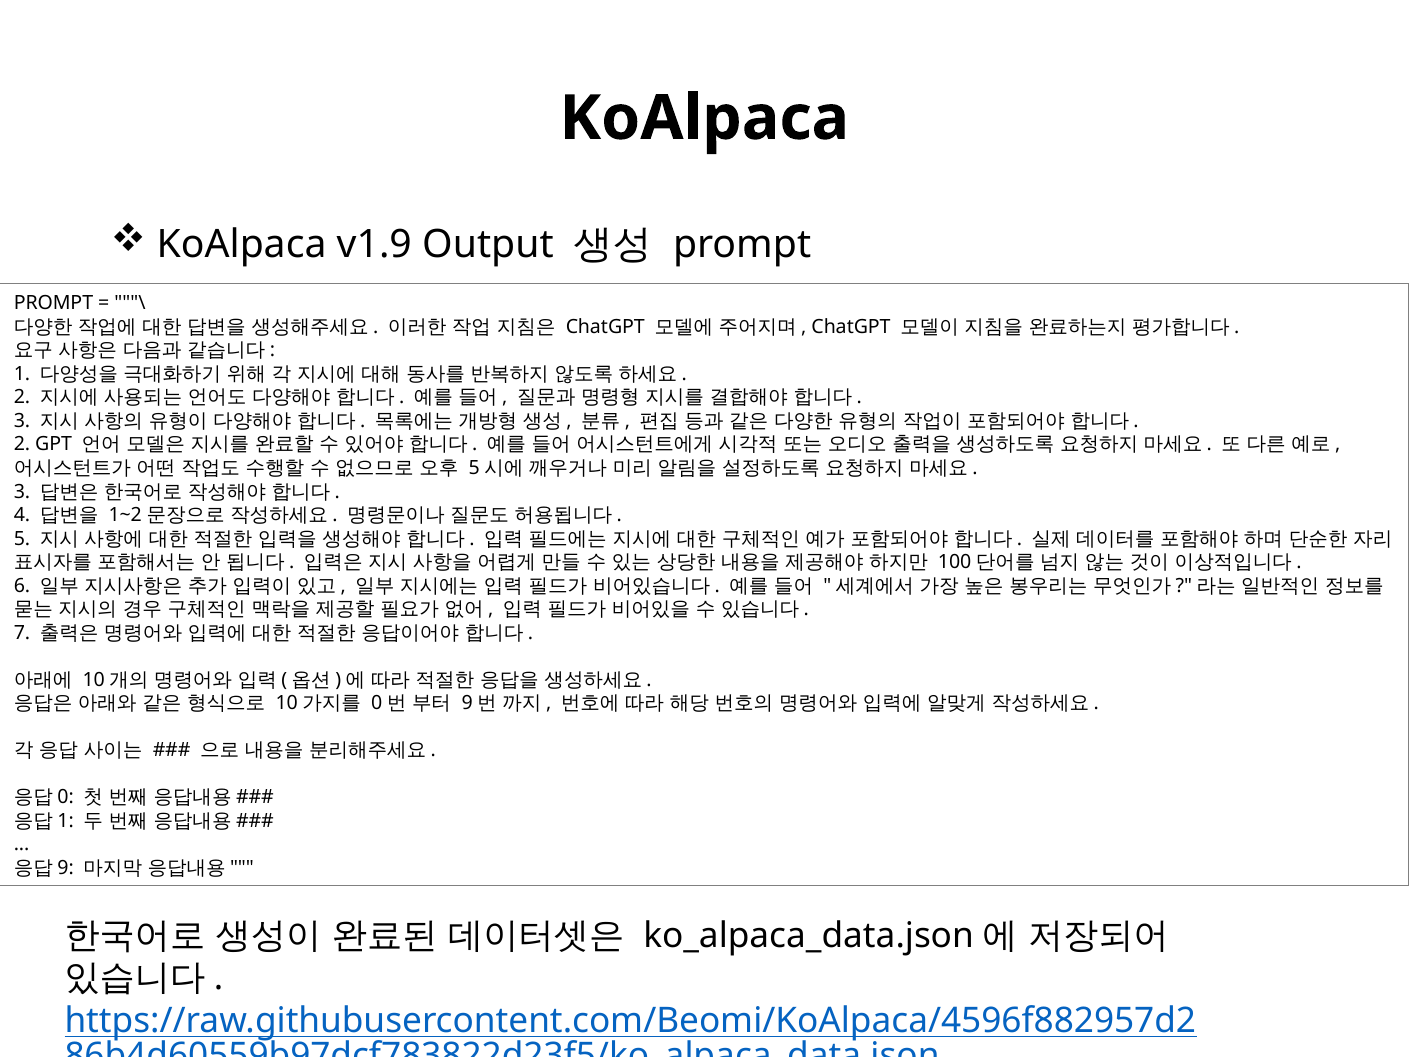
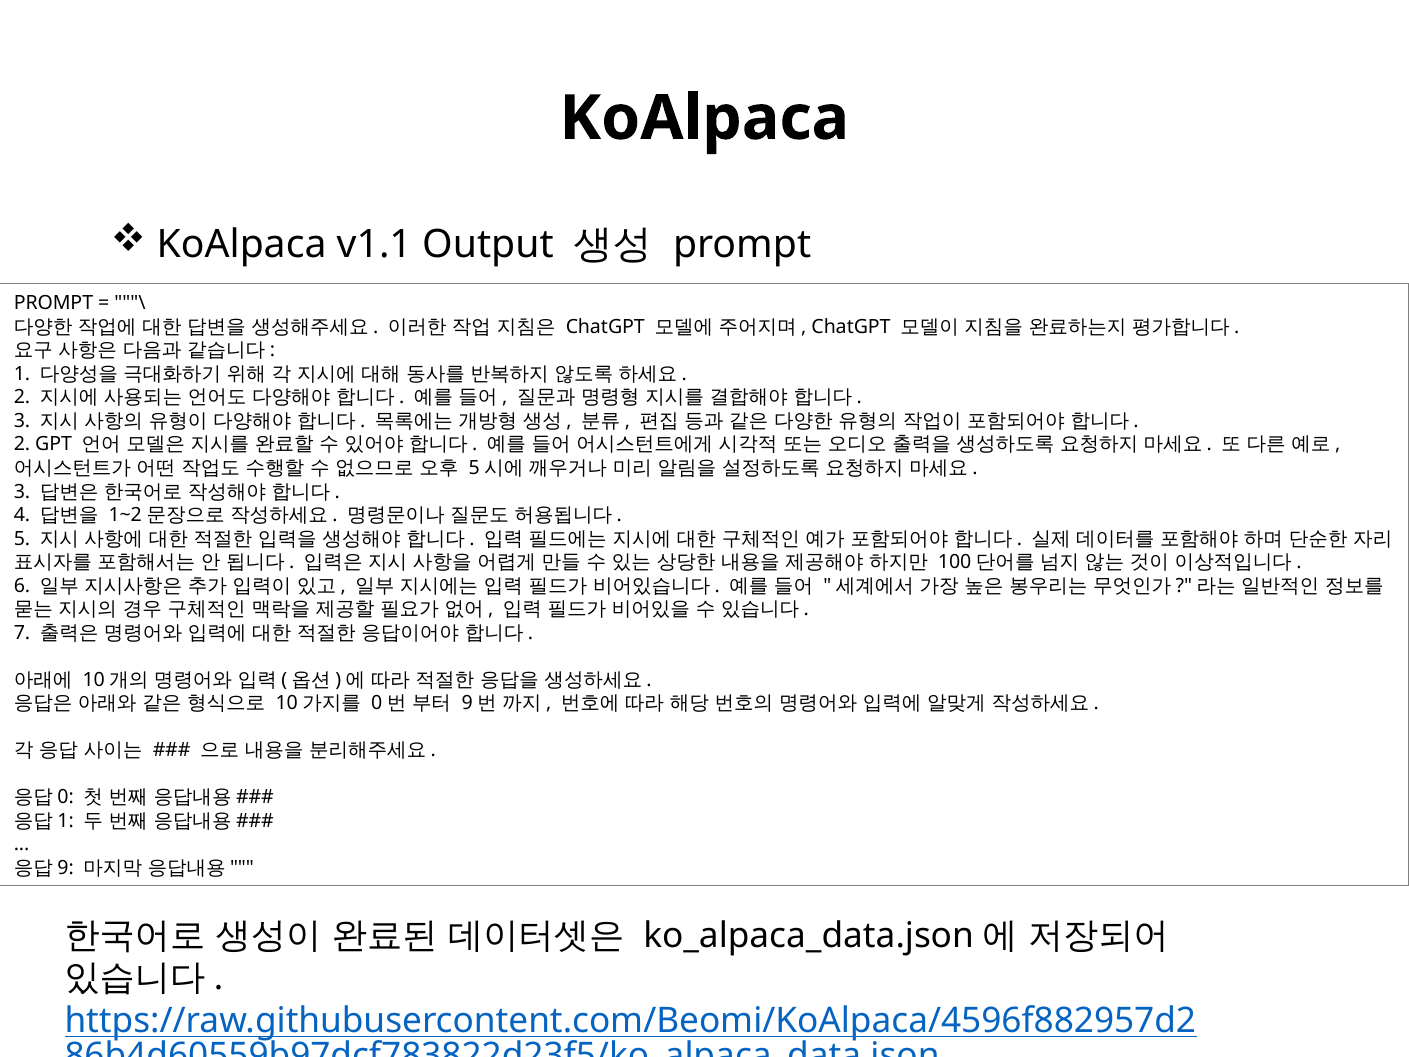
v1.9: v1.9 -> v1.1
